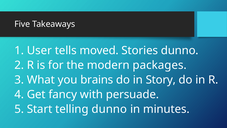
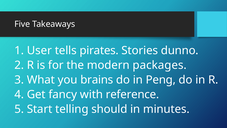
moved: moved -> pirates
Story: Story -> Peng
persuade: persuade -> reference
telling dunno: dunno -> should
